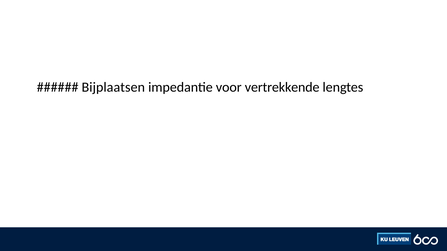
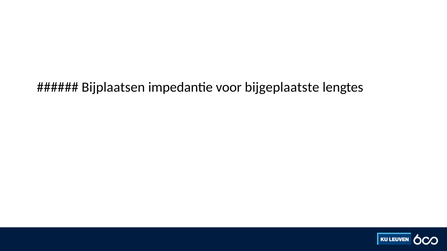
vertrekkende: vertrekkende -> bijgeplaatste
